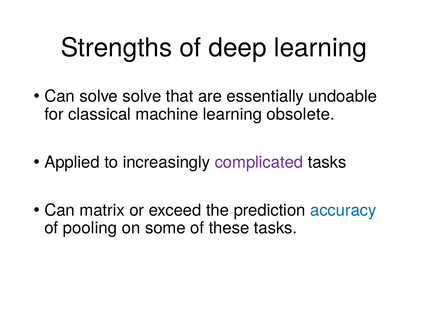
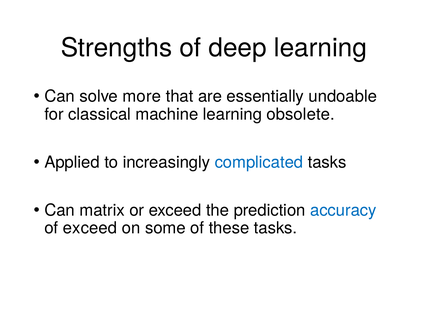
solve solve: solve -> more
complicated colour: purple -> blue
of pooling: pooling -> exceed
